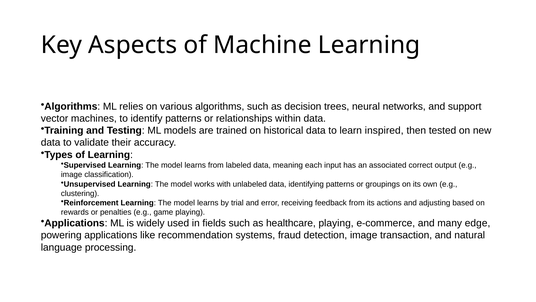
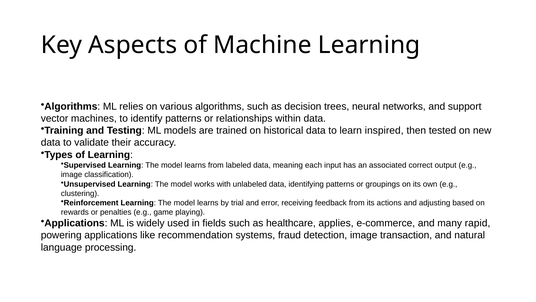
healthcare playing: playing -> applies
edge: edge -> rapid
